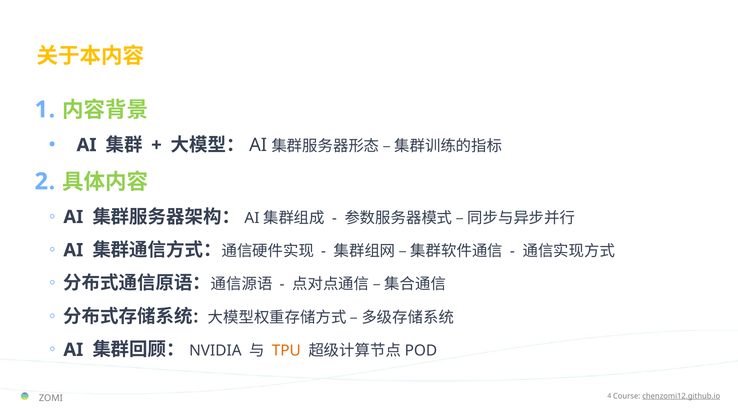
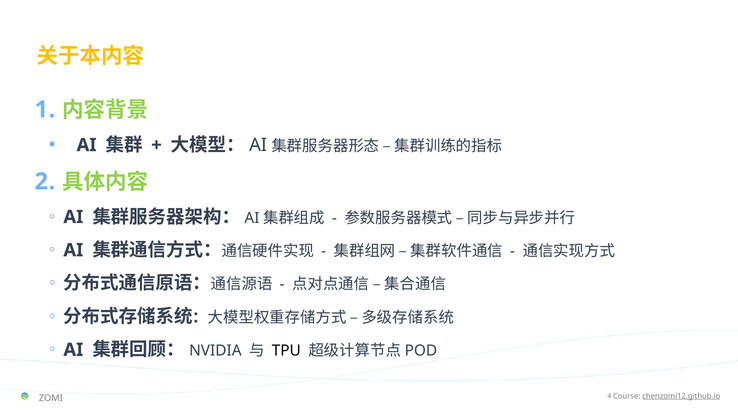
TPU colour: orange -> black
